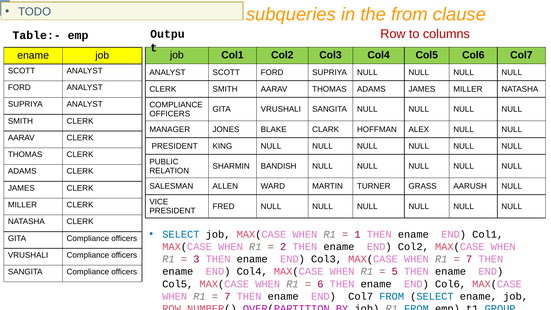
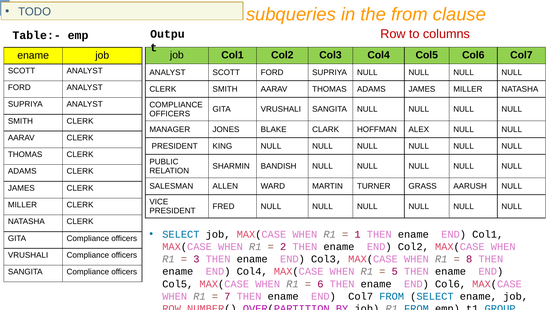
7 at (469, 259): 7 -> 8
